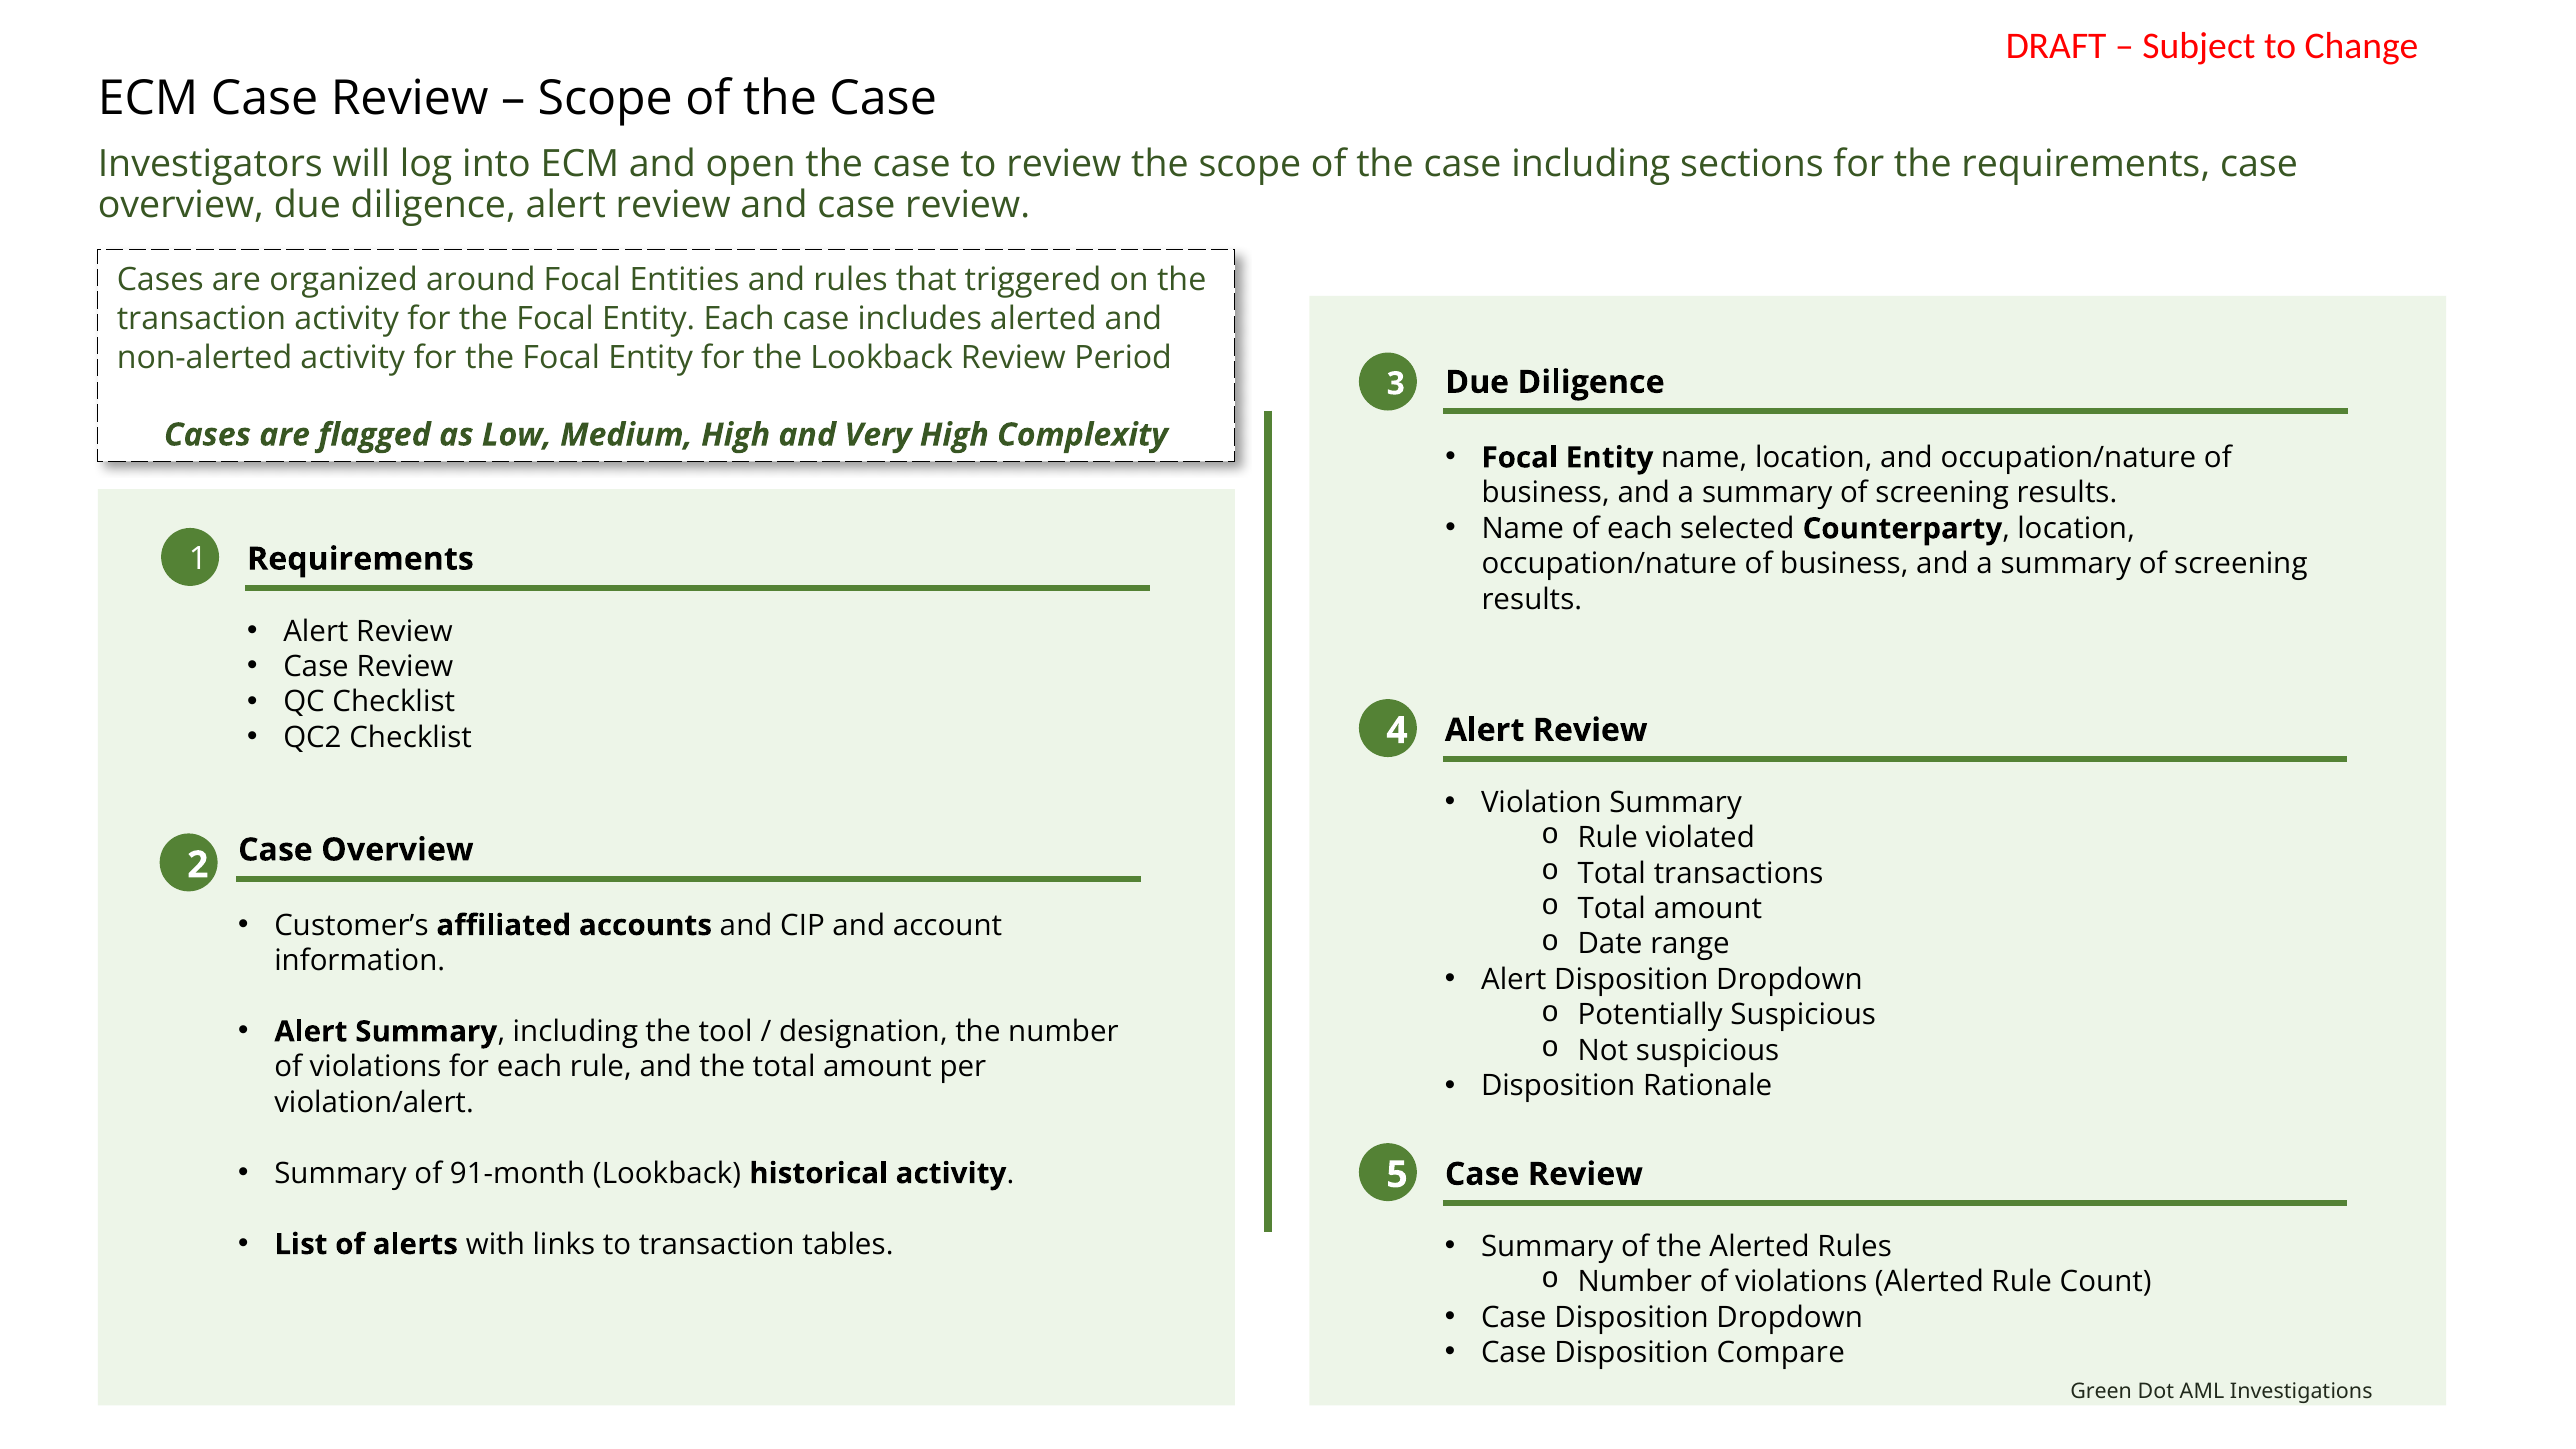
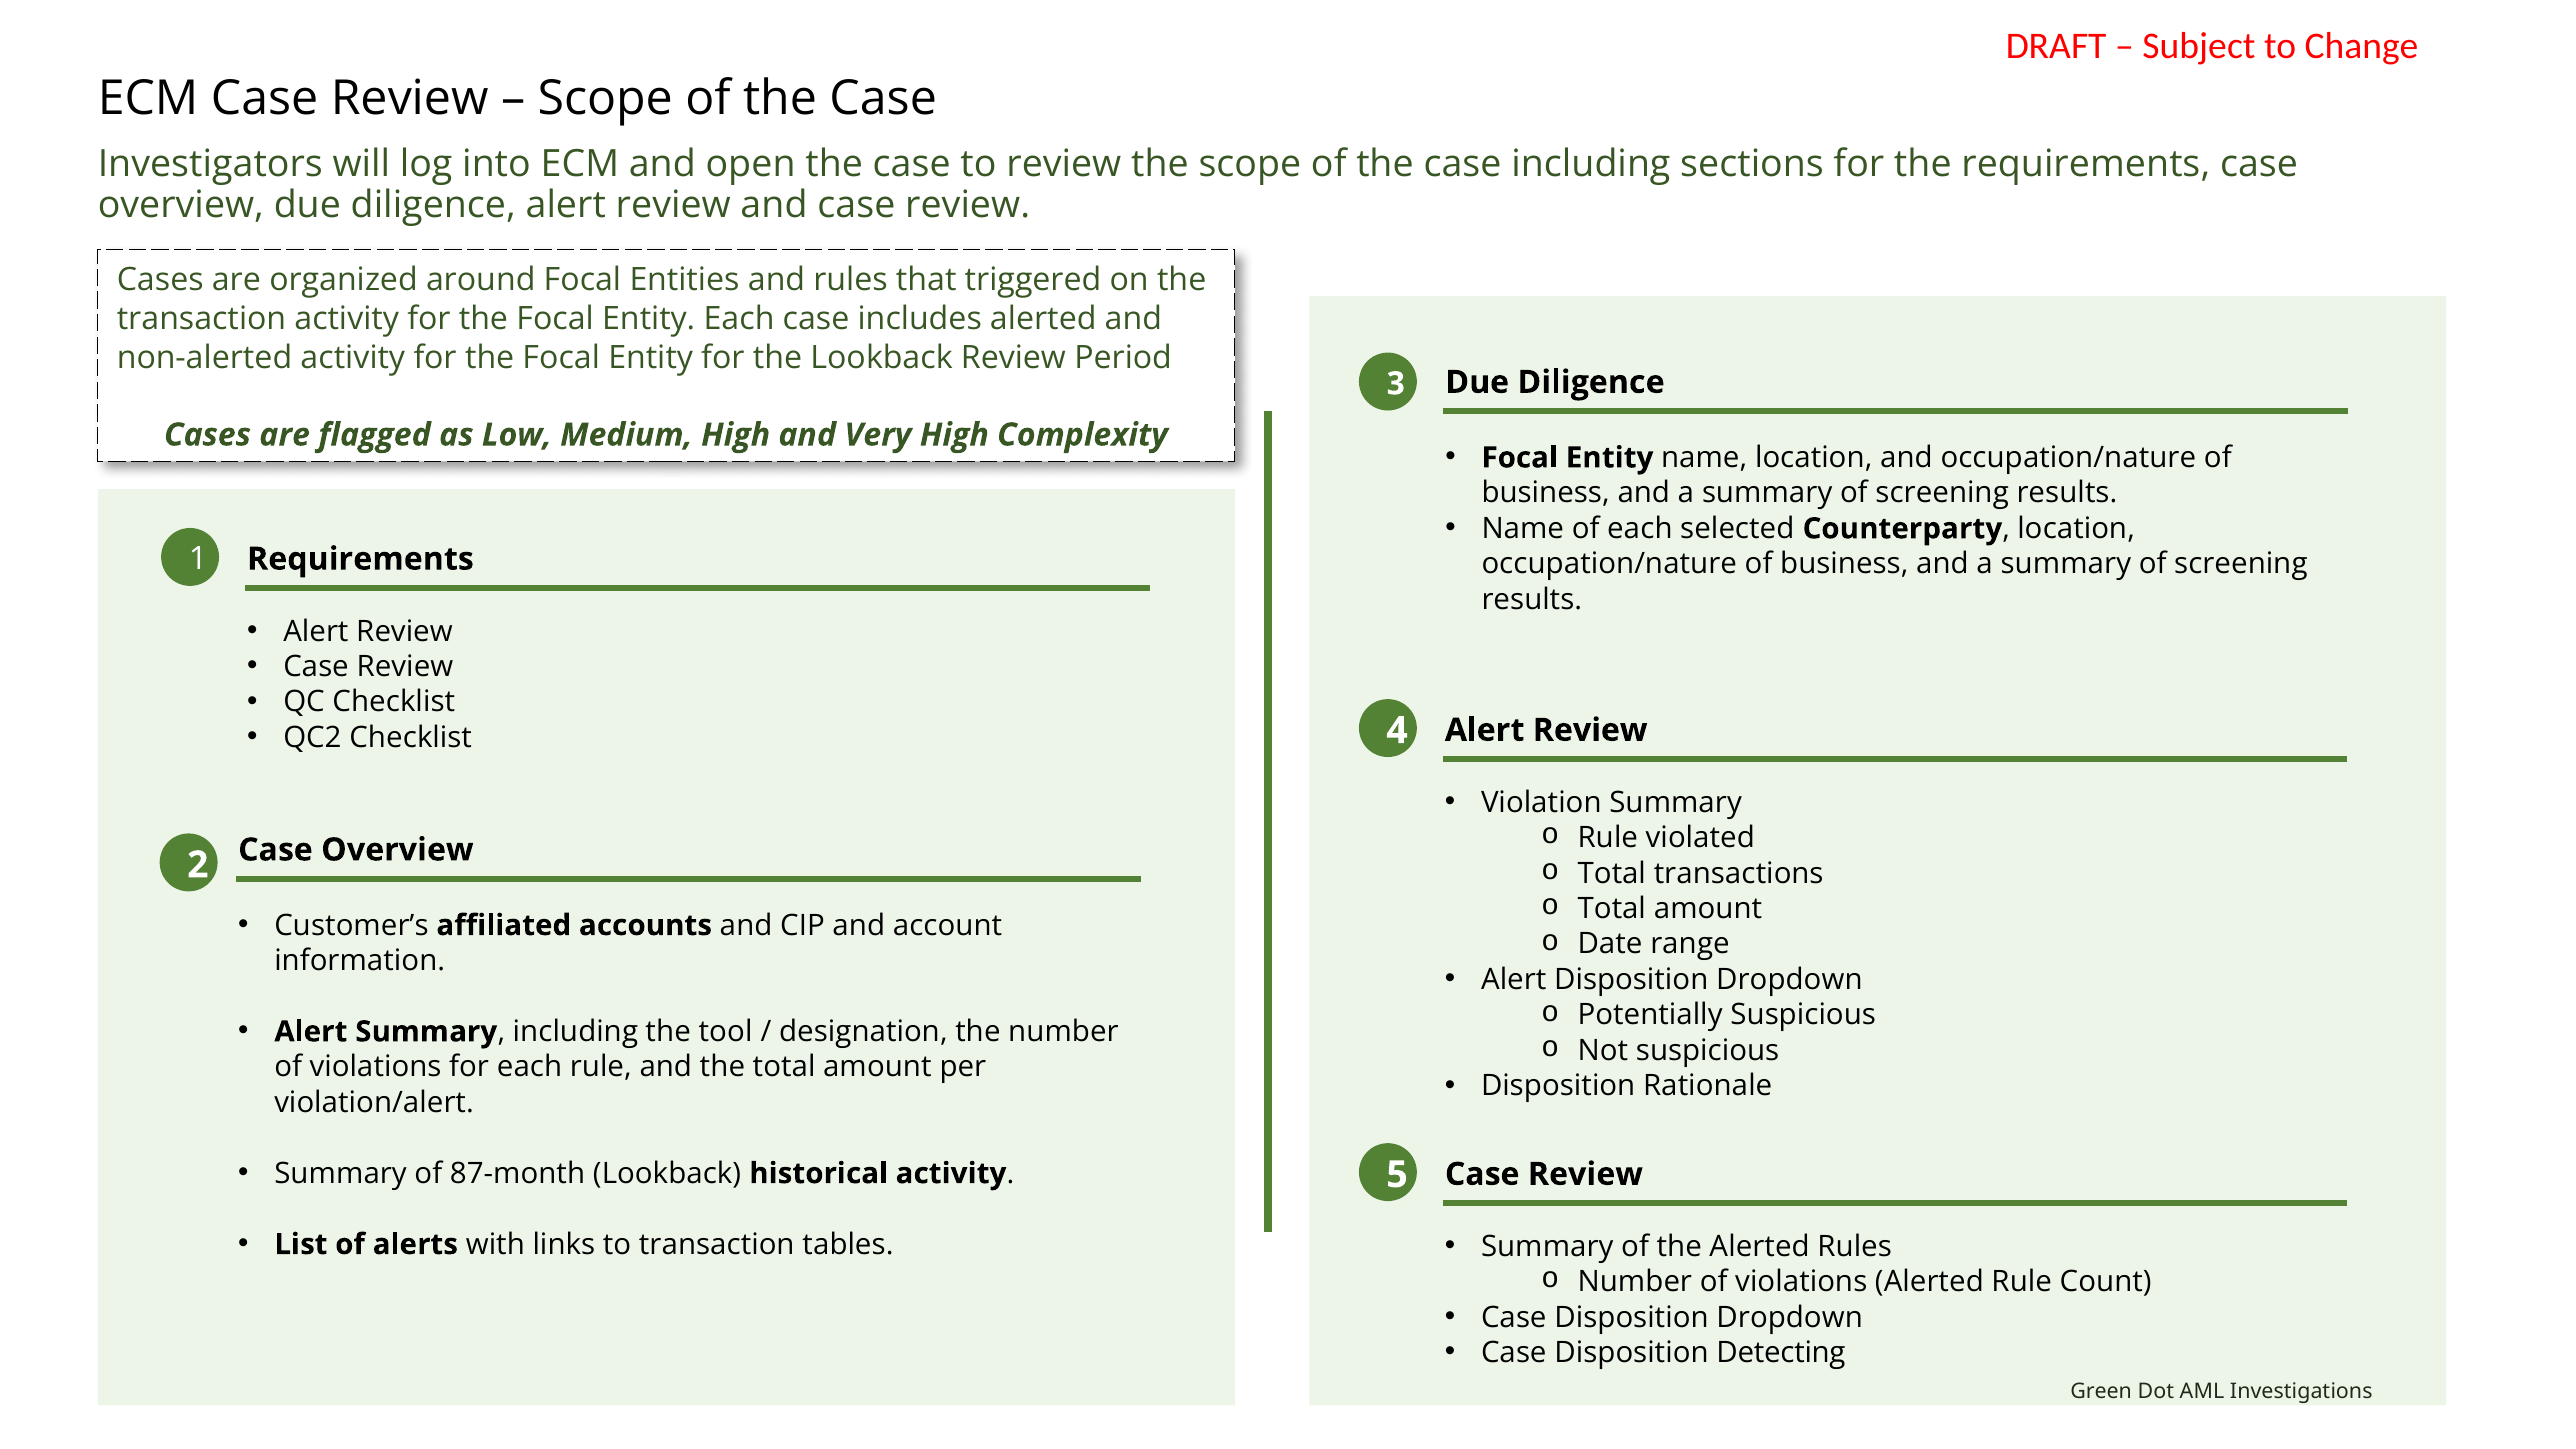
91-month: 91-month -> 87-month
Compare: Compare -> Detecting
